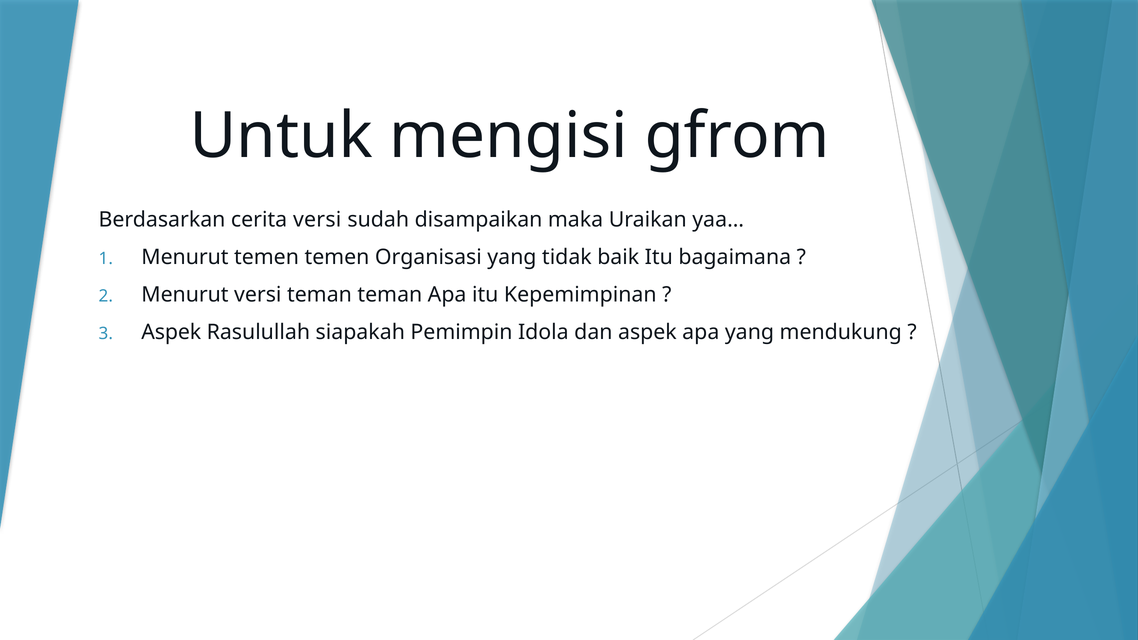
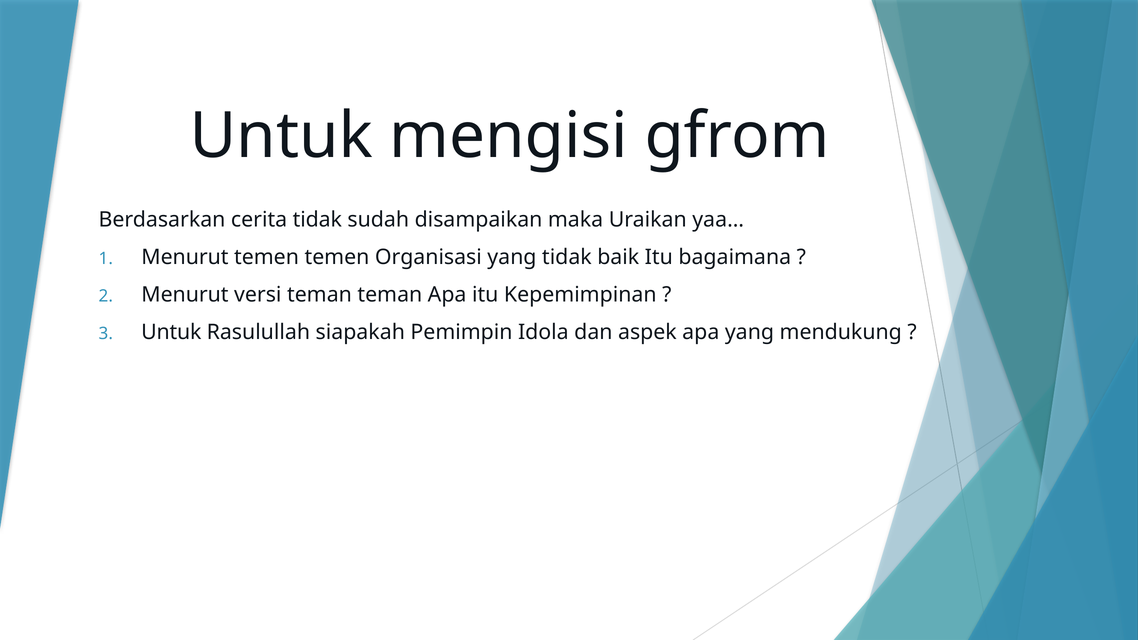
cerita versi: versi -> tidak
Aspek at (171, 332): Aspek -> Untuk
